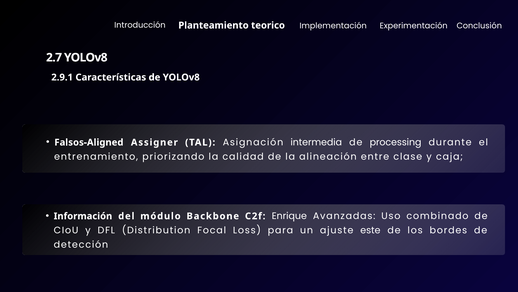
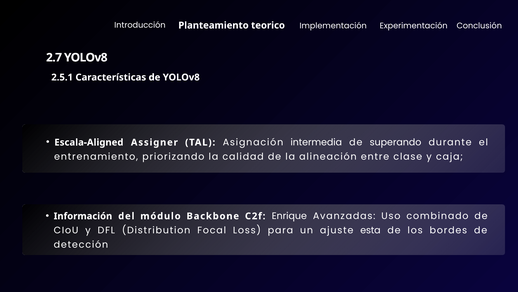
2.9.1: 2.9.1 -> 2.5.1
Falsos-Aligned: Falsos-Aligned -> Escala-Aligned
processing: processing -> superando
este: este -> esta
